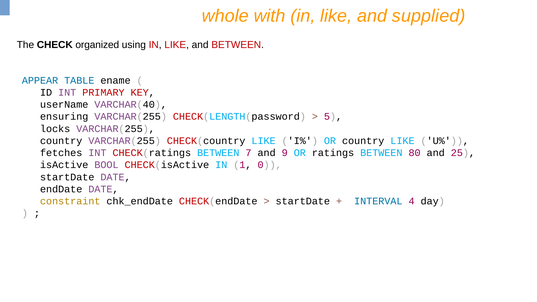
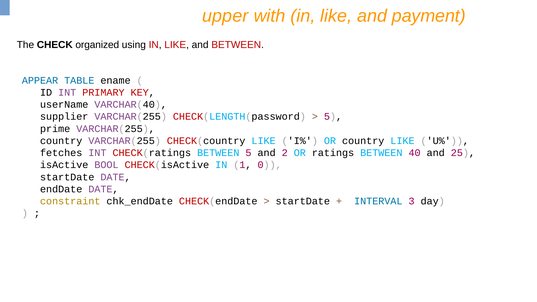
whole: whole -> upper
supplied: supplied -> payment
ensuring: ensuring -> supplier
locks: locks -> prime
BETWEEN 7: 7 -> 5
9: 9 -> 2
80: 80 -> 40
4: 4 -> 3
